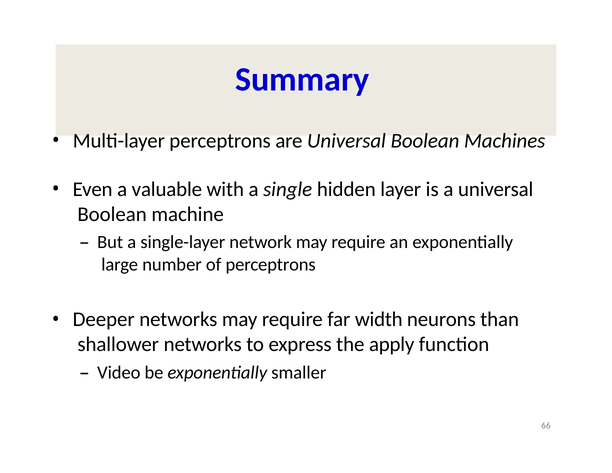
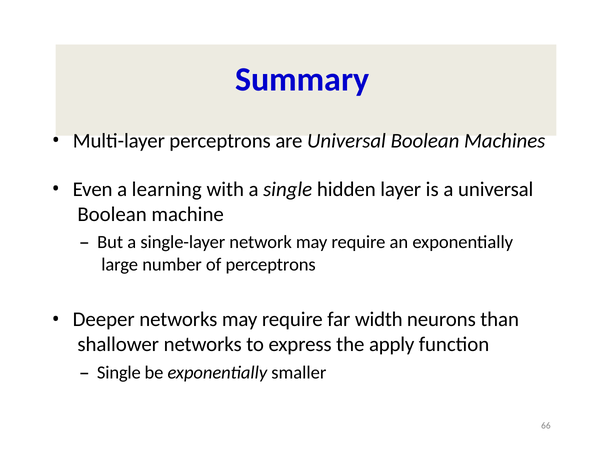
valuable: valuable -> learning
Video at (119, 373): Video -> Single
